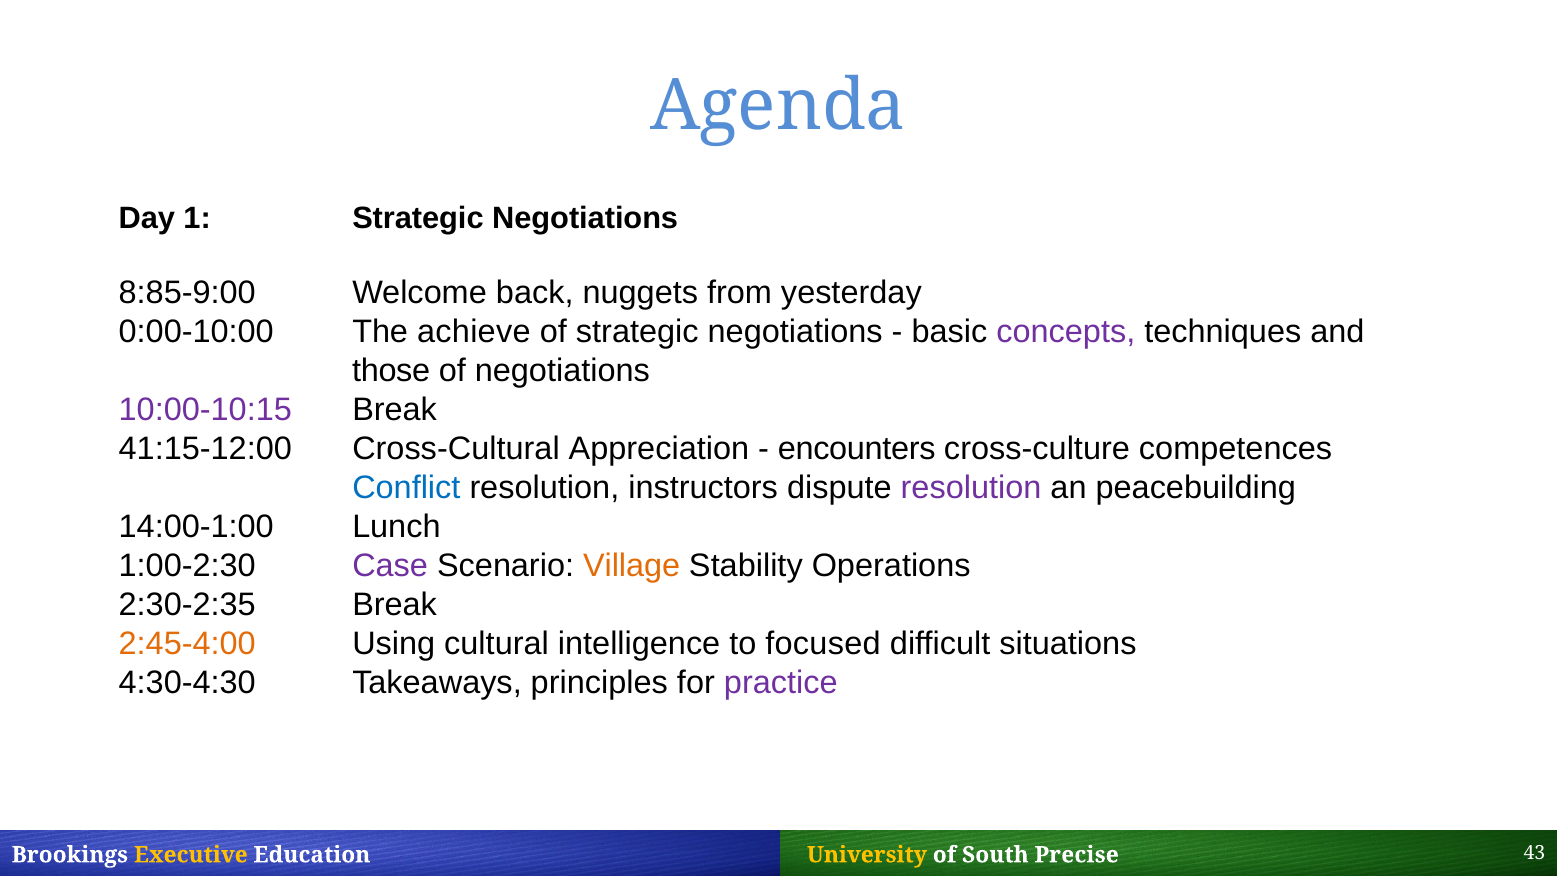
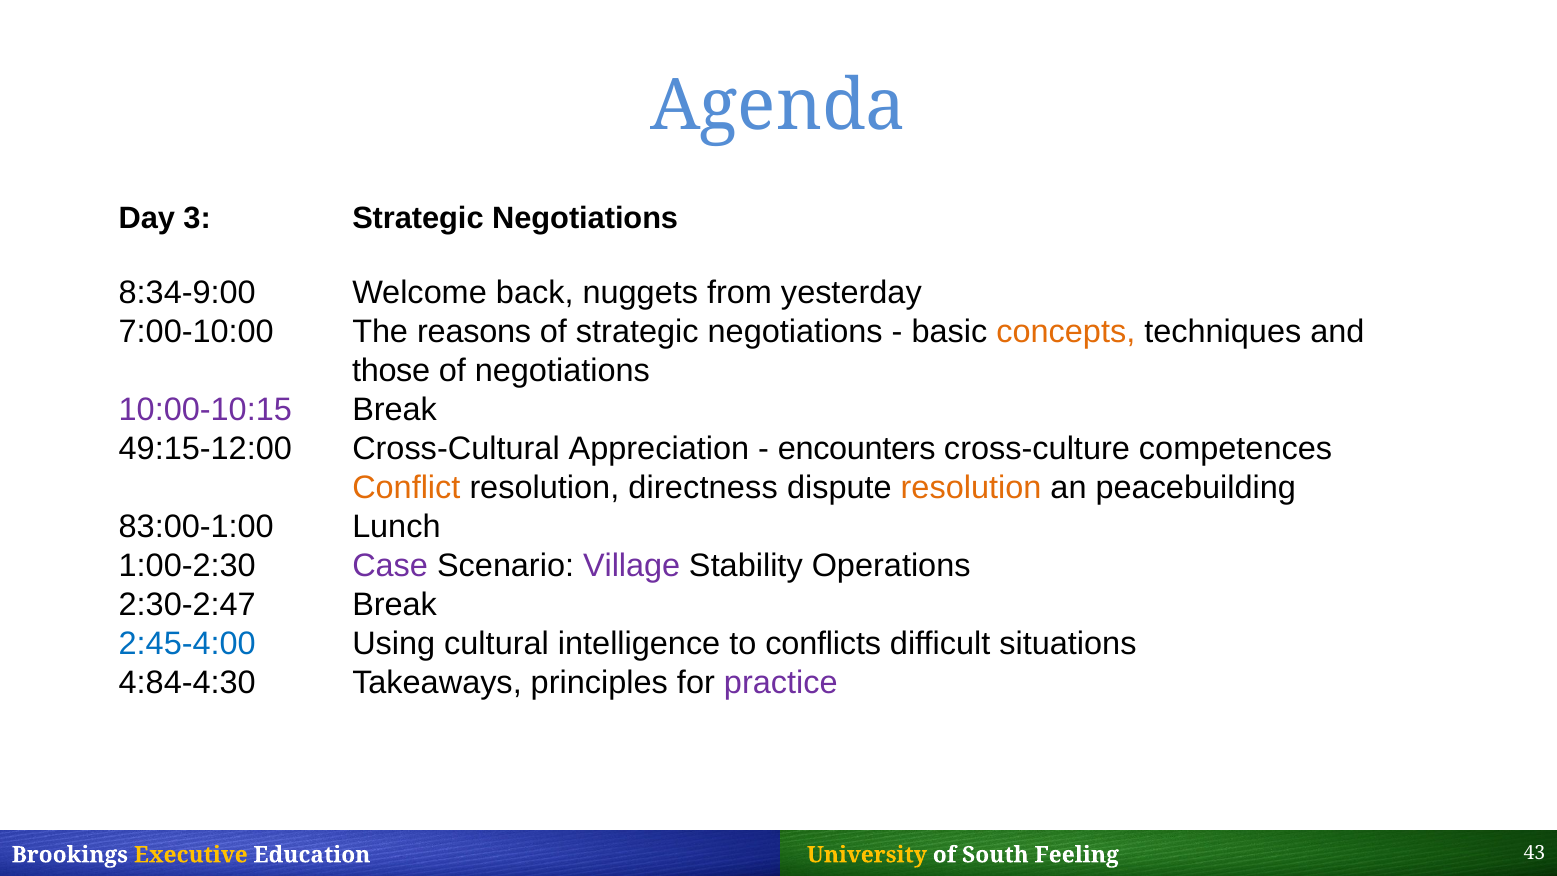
1: 1 -> 3
8:85-9:00: 8:85-9:00 -> 8:34-9:00
0:00-10:00: 0:00-10:00 -> 7:00-10:00
achieve: achieve -> reasons
concepts colour: purple -> orange
41:15-12:00: 41:15-12:00 -> 49:15-12:00
Conflict colour: blue -> orange
instructors: instructors -> directness
resolution at (971, 488) colour: purple -> orange
14:00-1:00: 14:00-1:00 -> 83:00-1:00
Village colour: orange -> purple
2:30-2:35: 2:30-2:35 -> 2:30-2:47
2:45-4:00 colour: orange -> blue
focused: focused -> conflicts
4:30-4:30: 4:30-4:30 -> 4:84-4:30
Precise: Precise -> Feeling
